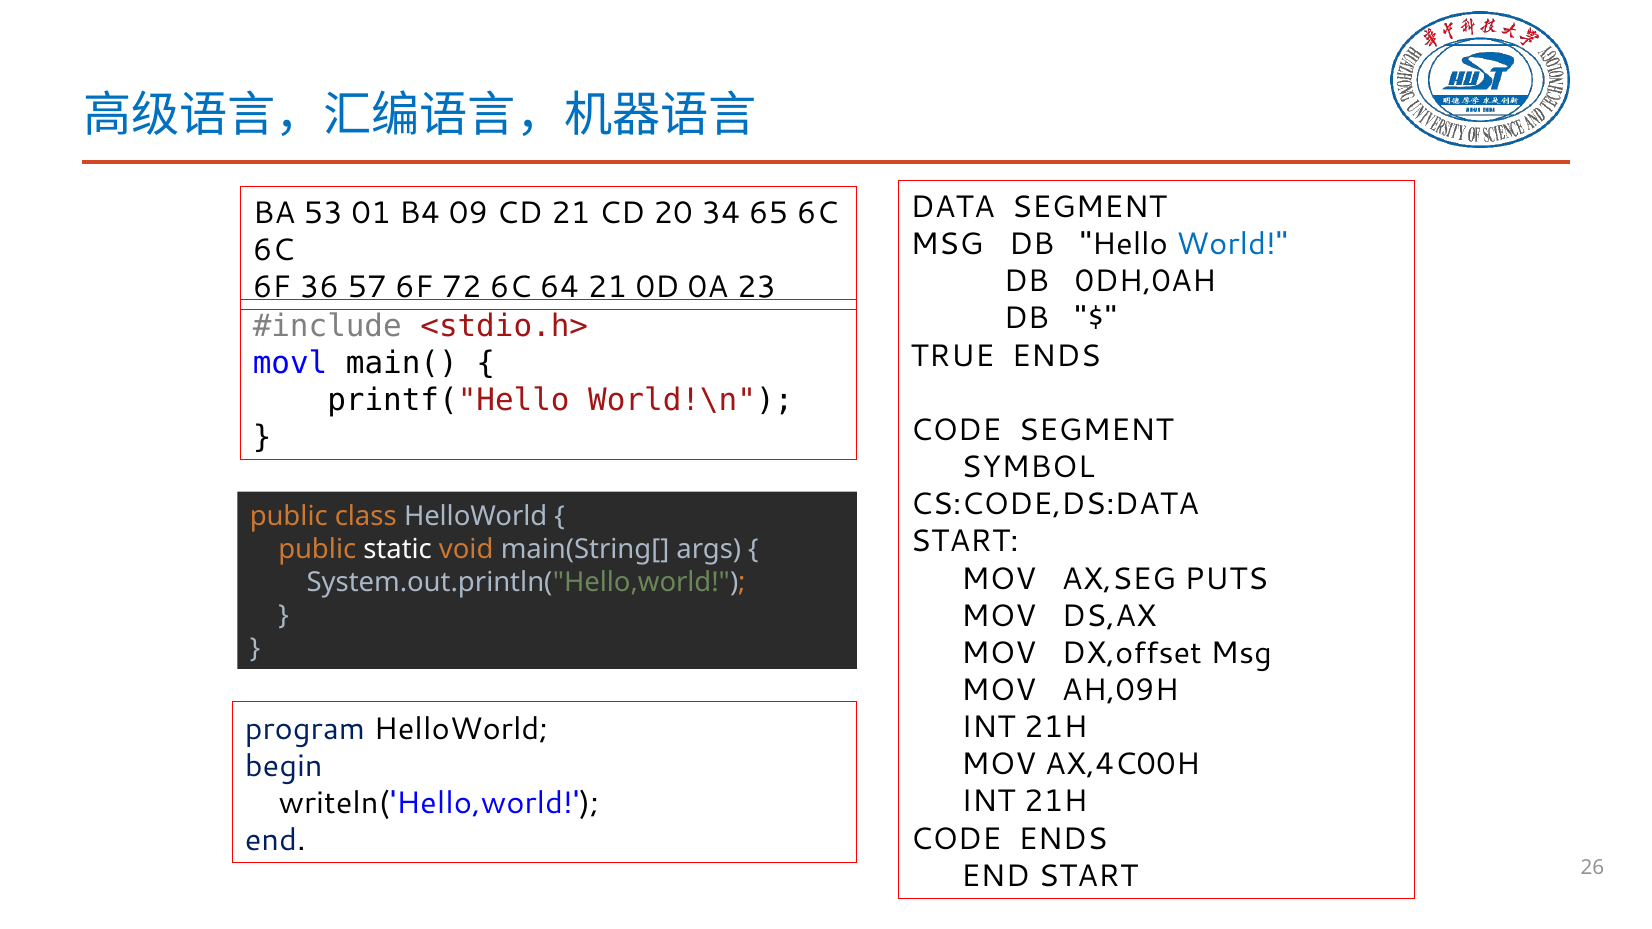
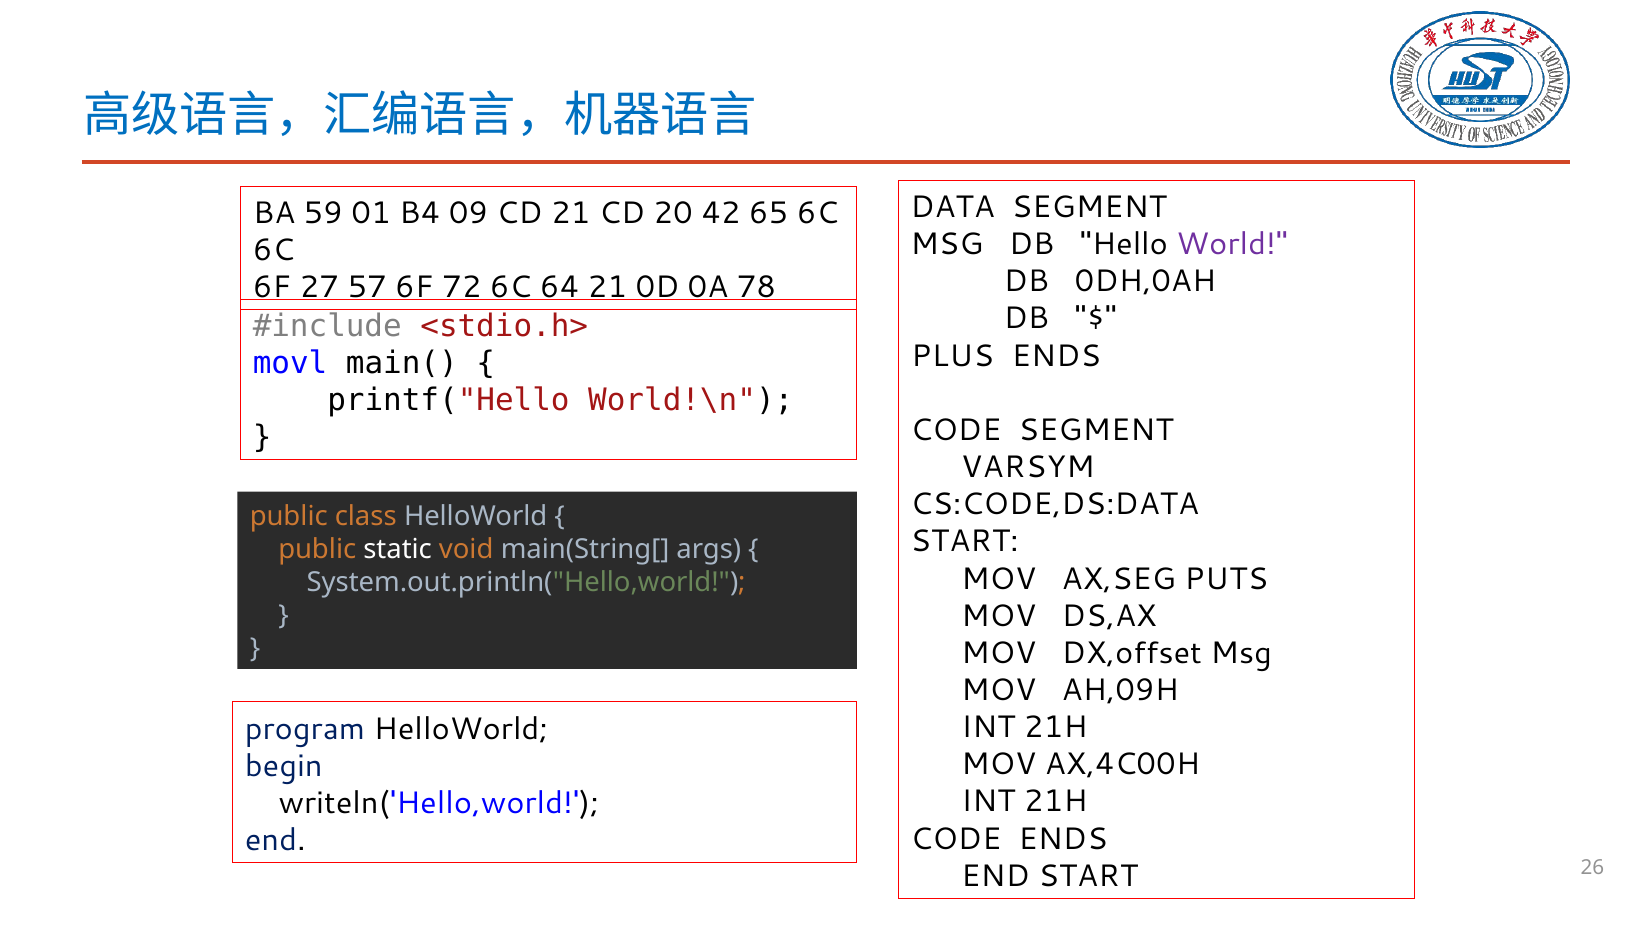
53: 53 -> 59
34: 34 -> 42
World colour: blue -> purple
36: 36 -> 27
23: 23 -> 78
TRUE: TRUE -> PLUS
SYMBOL: SYMBOL -> VARSYM
